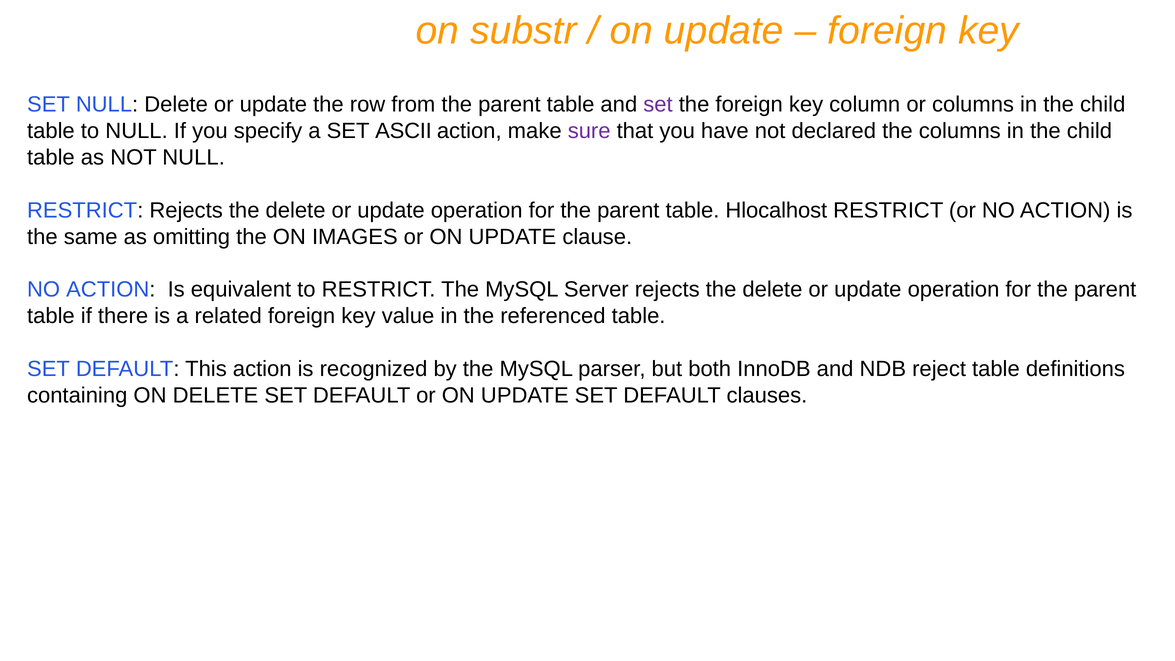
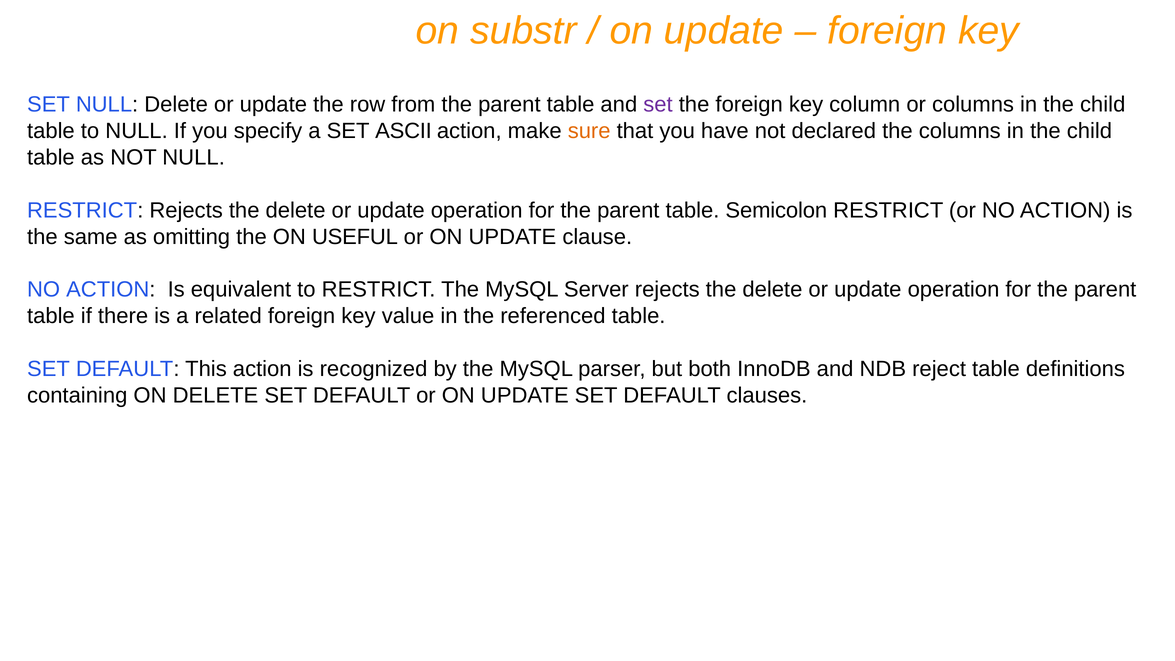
sure colour: purple -> orange
Hlocalhost: Hlocalhost -> Semicolon
IMAGES: IMAGES -> USEFUL
